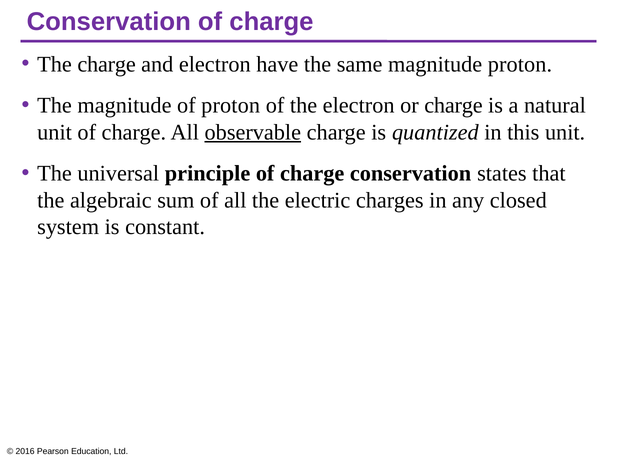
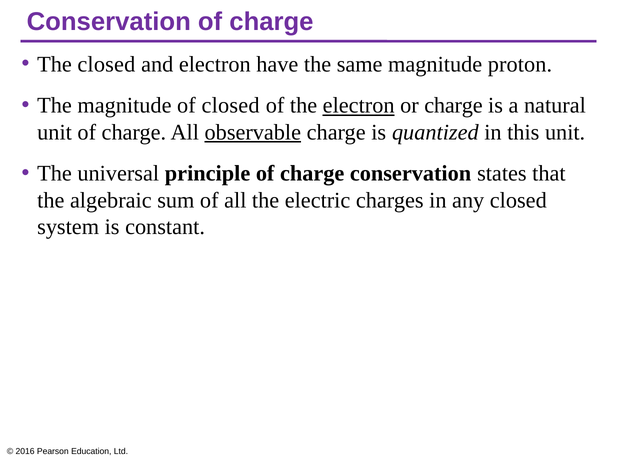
The charge: charge -> closed
of proton: proton -> closed
electron at (359, 105) underline: none -> present
